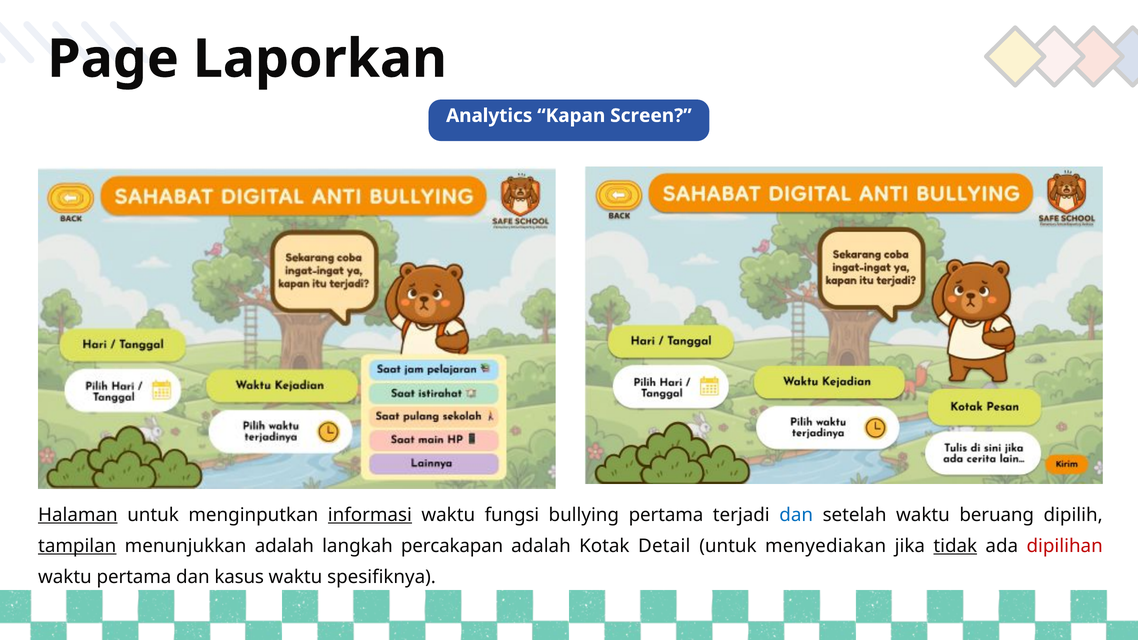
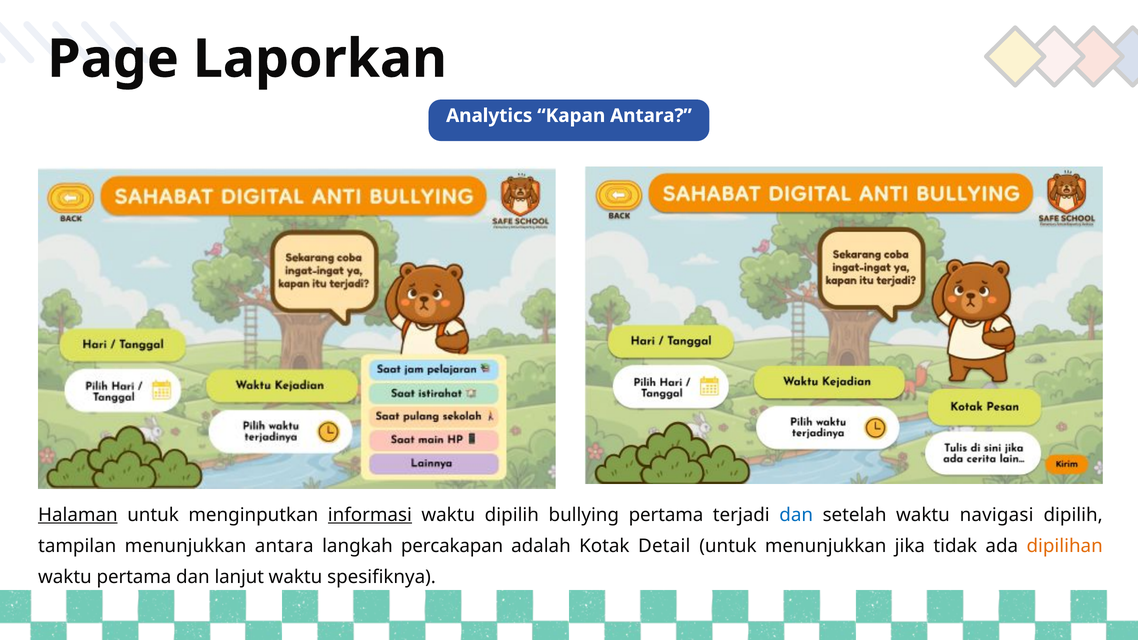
Kapan Screen: Screen -> Antara
waktu fungsi: fungsi -> dipilih
beruang: beruang -> navigasi
tampilan underline: present -> none
menunjukkan adalah: adalah -> antara
untuk menyediakan: menyediakan -> menunjukkan
tidak underline: present -> none
dipilihan colour: red -> orange
kasus: kasus -> lanjut
